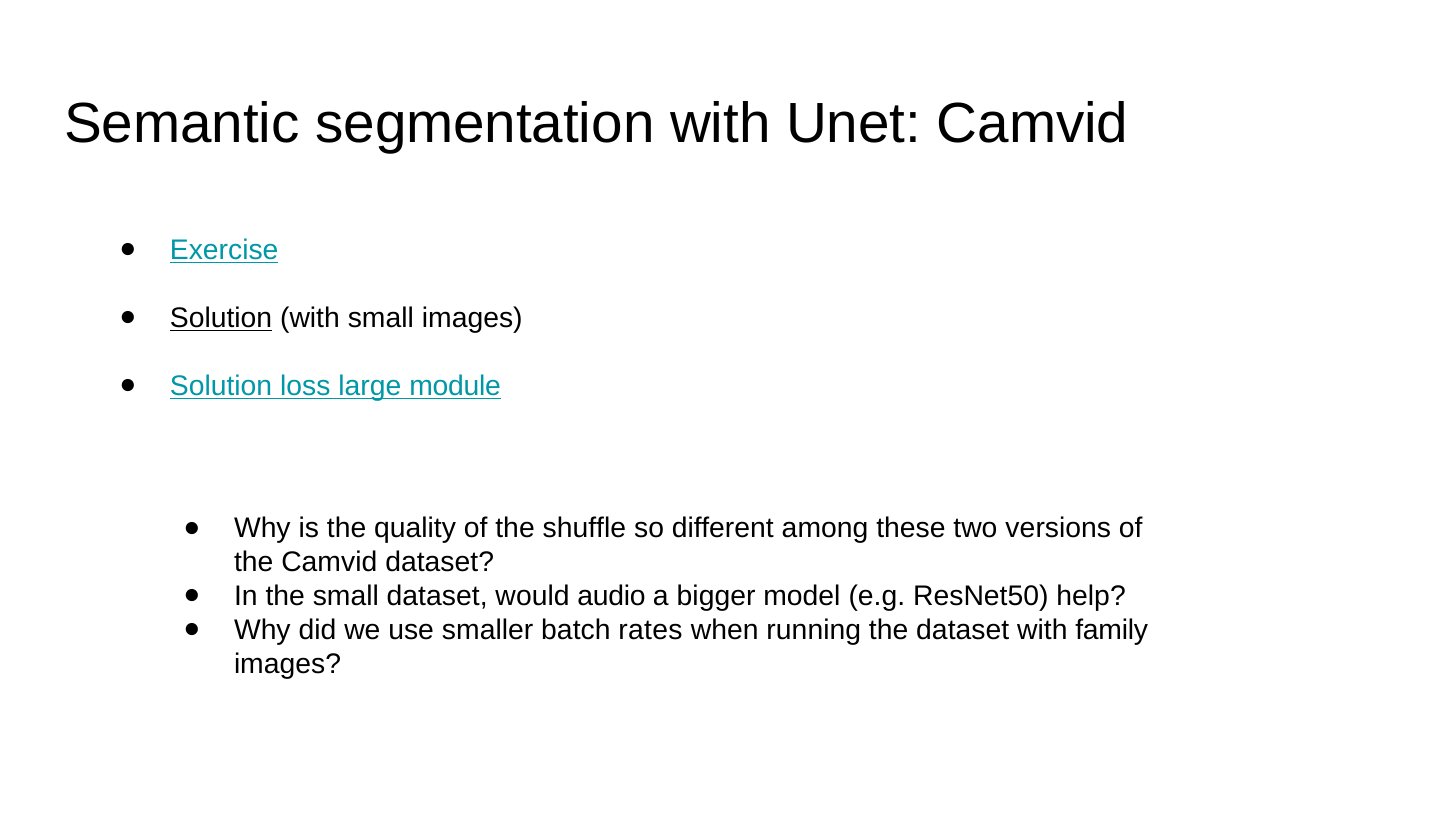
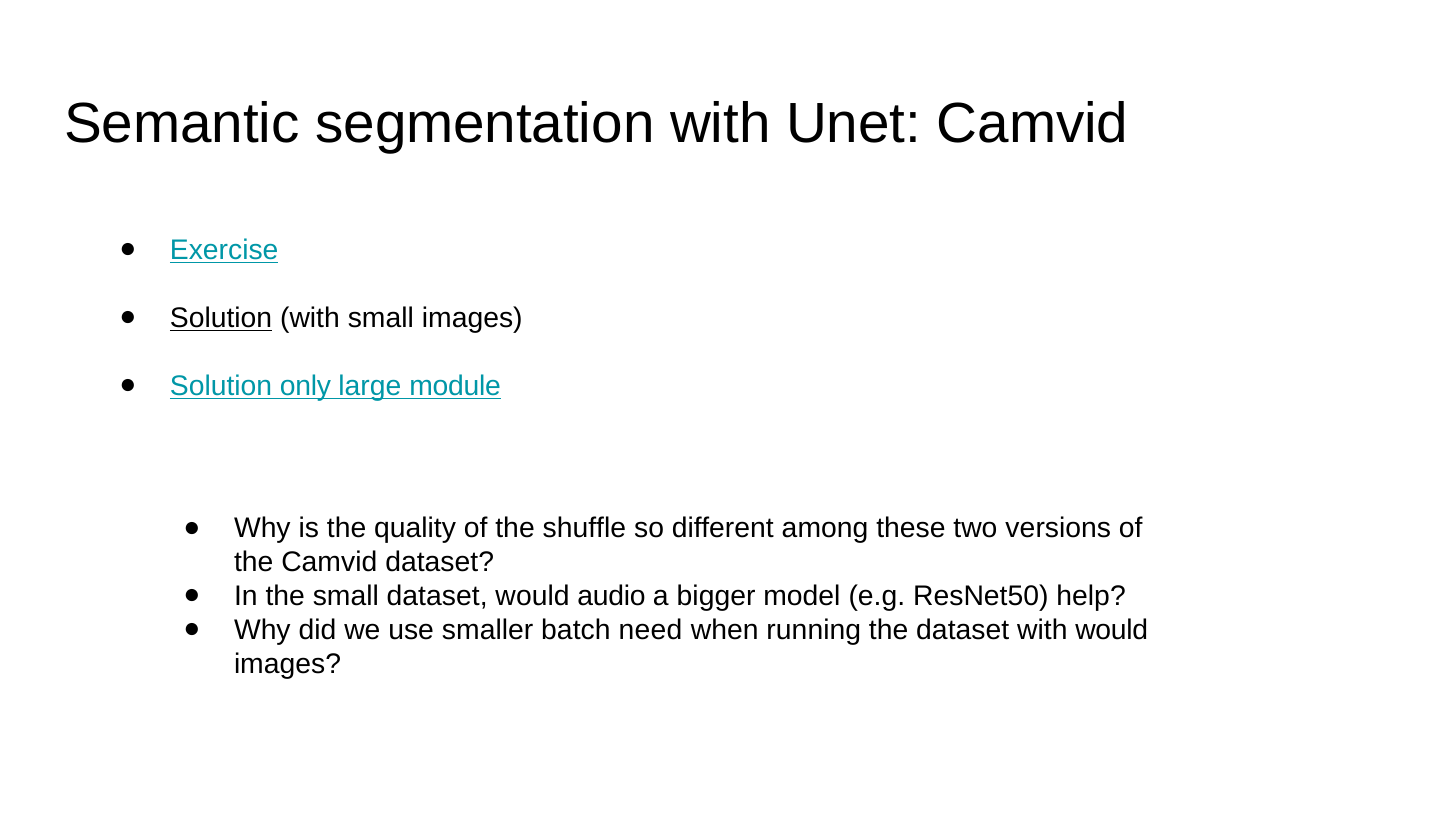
loss: loss -> only
rates: rates -> need
with family: family -> would
